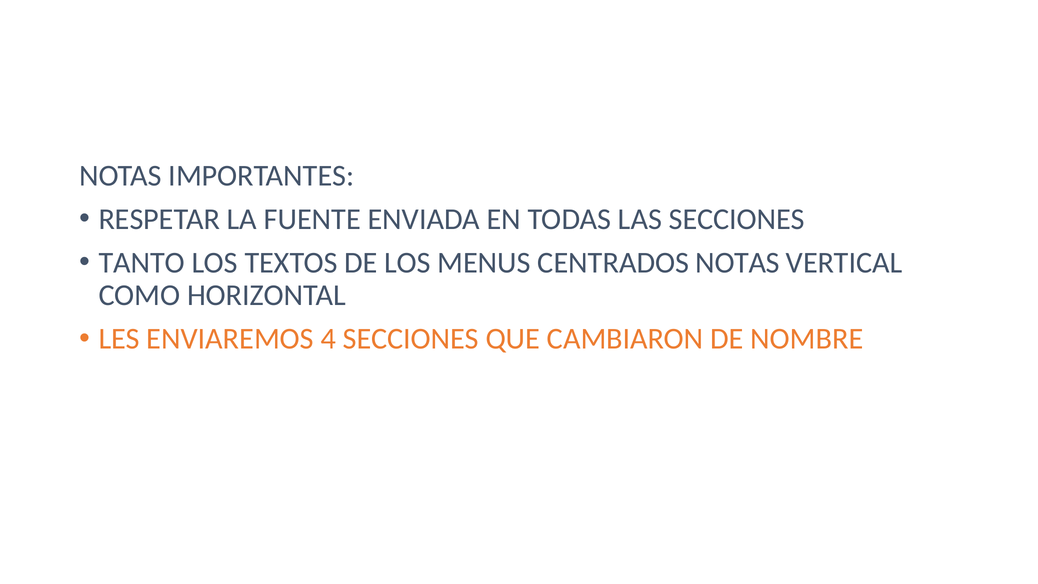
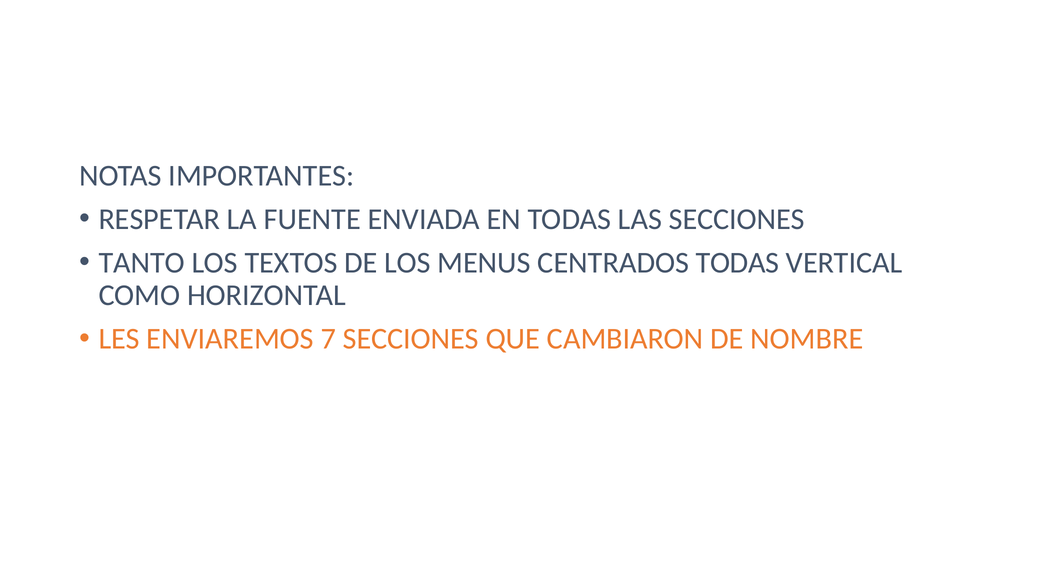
CENTRADOS NOTAS: NOTAS -> TODAS
4: 4 -> 7
